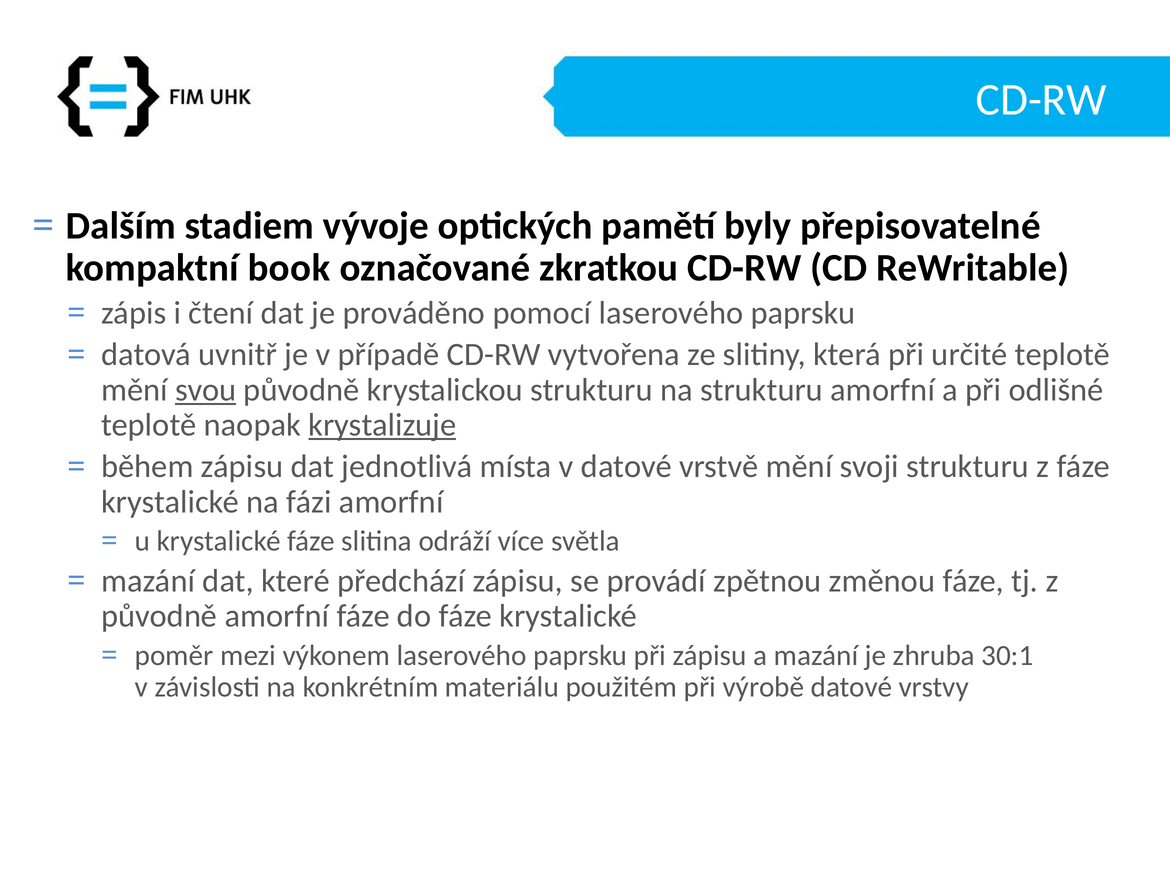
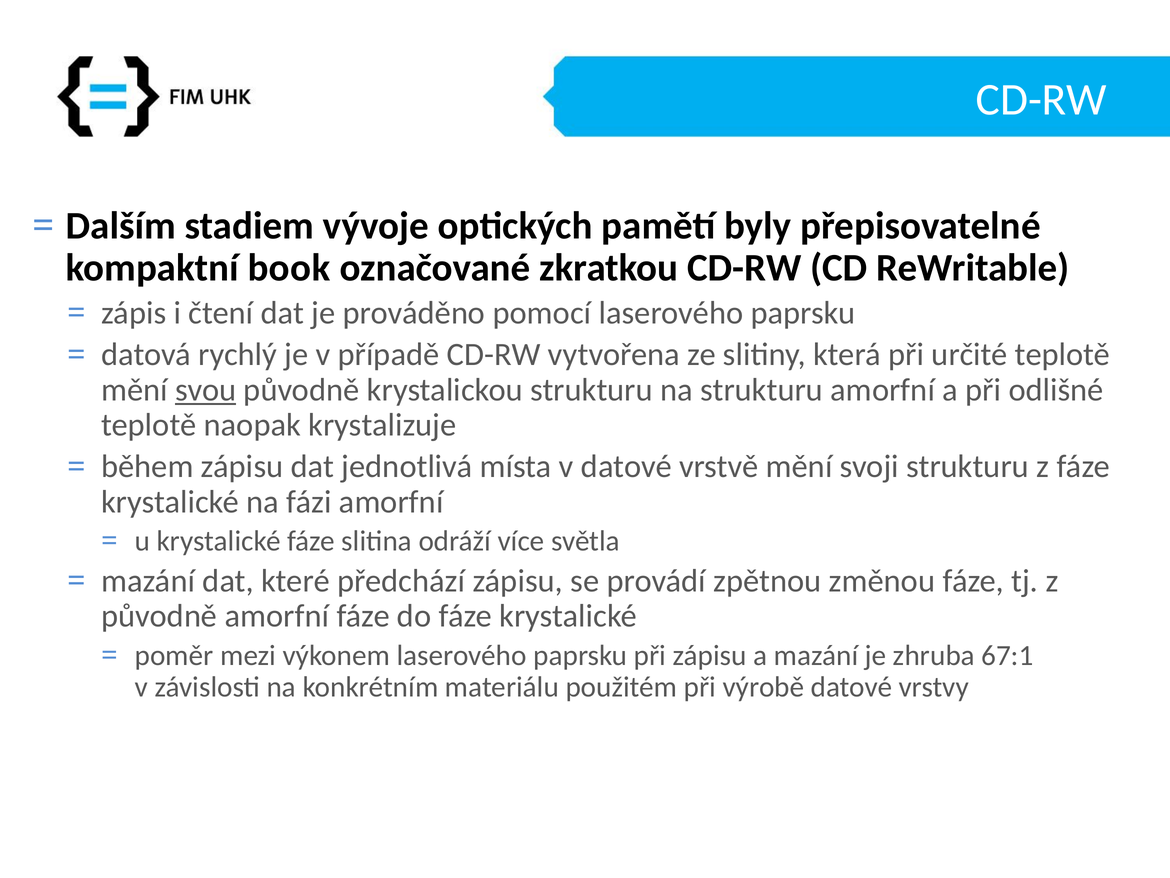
uvnitř: uvnitř -> rychlý
krystalizuje underline: present -> none
30:1: 30:1 -> 67:1
